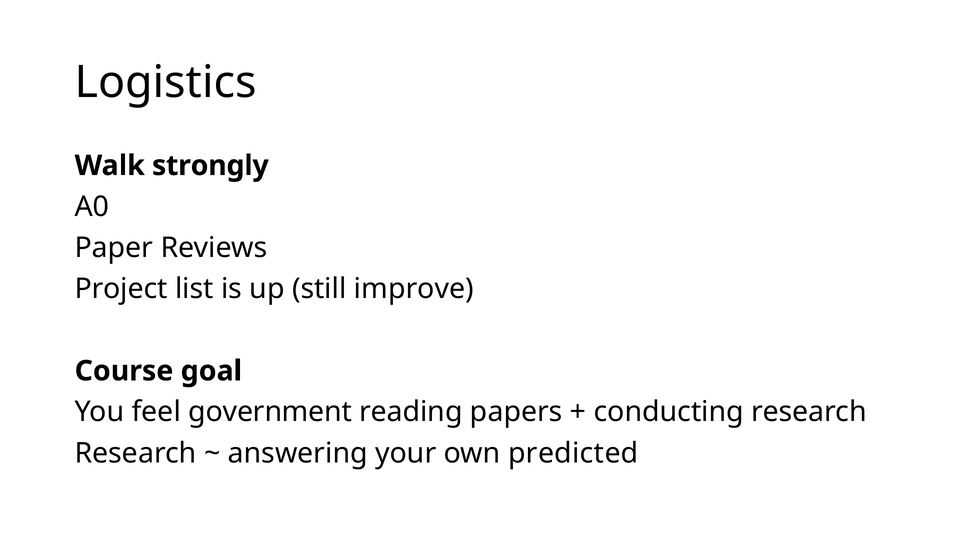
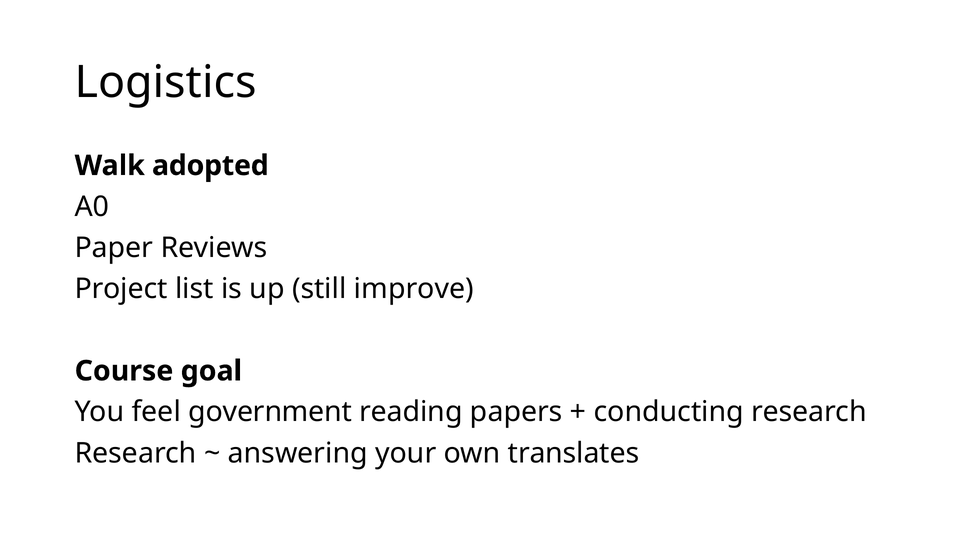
strongly: strongly -> adopted
predicted: predicted -> translates
